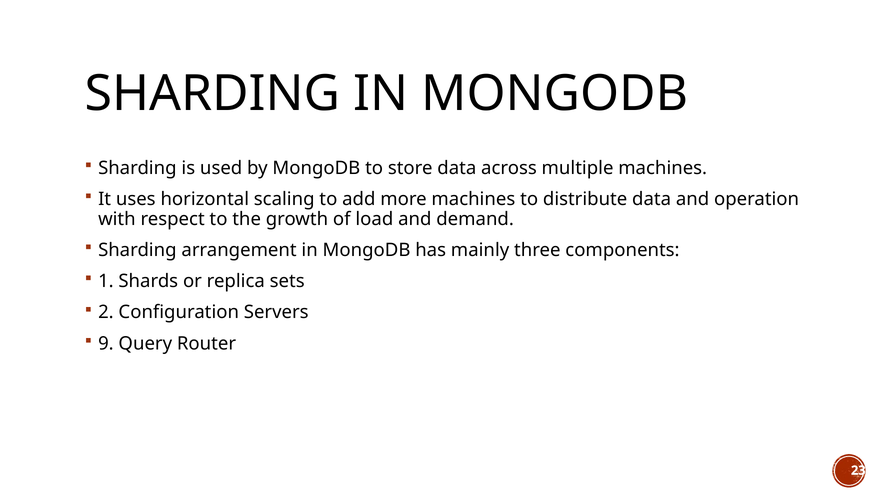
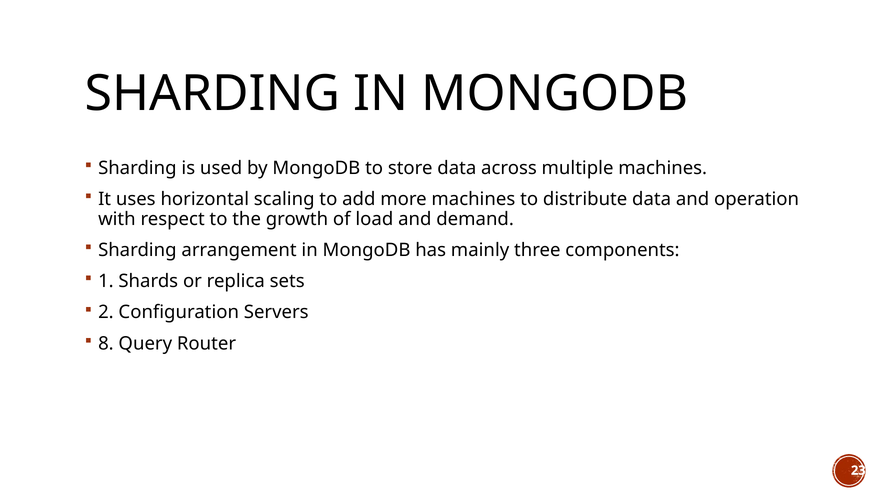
9: 9 -> 8
